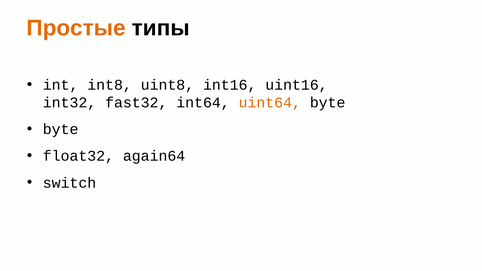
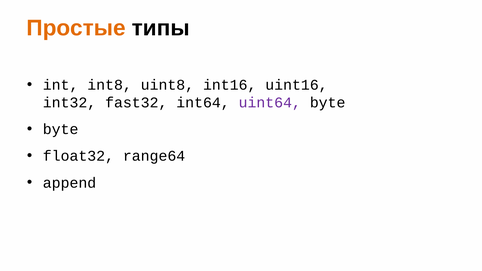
uint64 colour: orange -> purple
again64: again64 -> range64
switch: switch -> append
